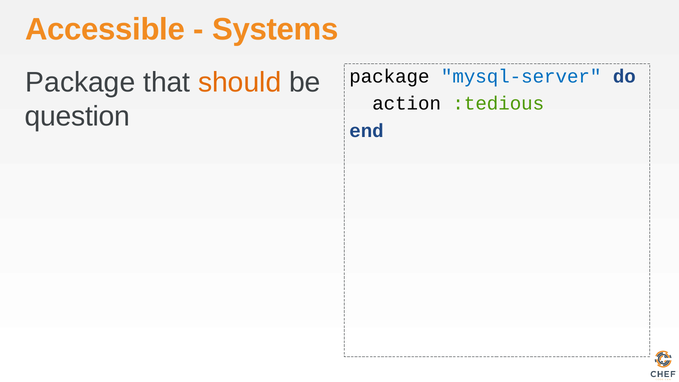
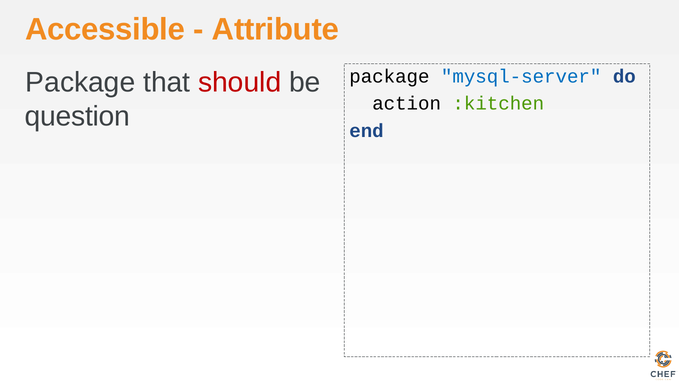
Systems: Systems -> Attribute
should colour: orange -> red
:tedious: :tedious -> :kitchen
